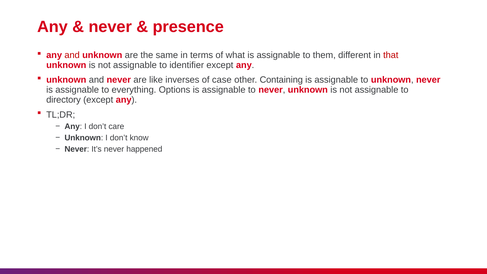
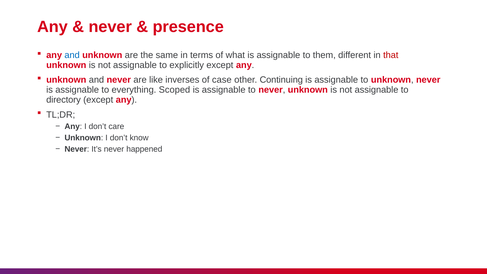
and at (72, 55) colour: red -> blue
identifier: identifier -> explicitly
Containing: Containing -> Continuing
Options: Options -> Scoped
